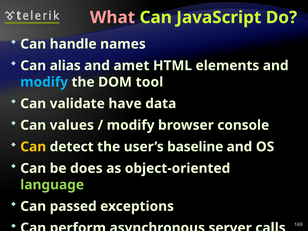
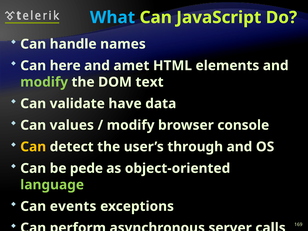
What colour: pink -> light blue
alias: alias -> here
modify at (44, 82) colour: light blue -> light green
tool: tool -> text
baseline: baseline -> through
does: does -> pede
passed: passed -> events
